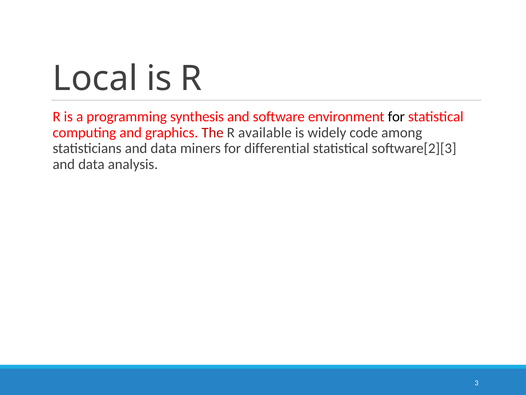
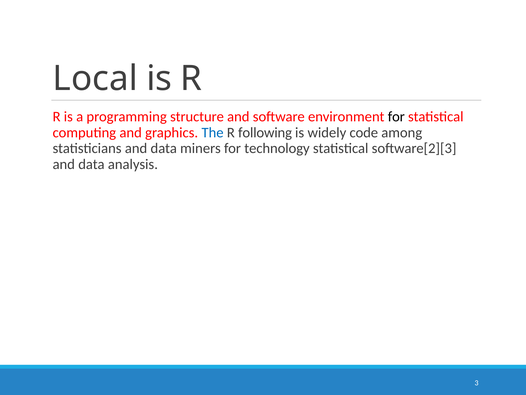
synthesis: synthesis -> structure
The colour: red -> blue
available: available -> following
differential: differential -> technology
